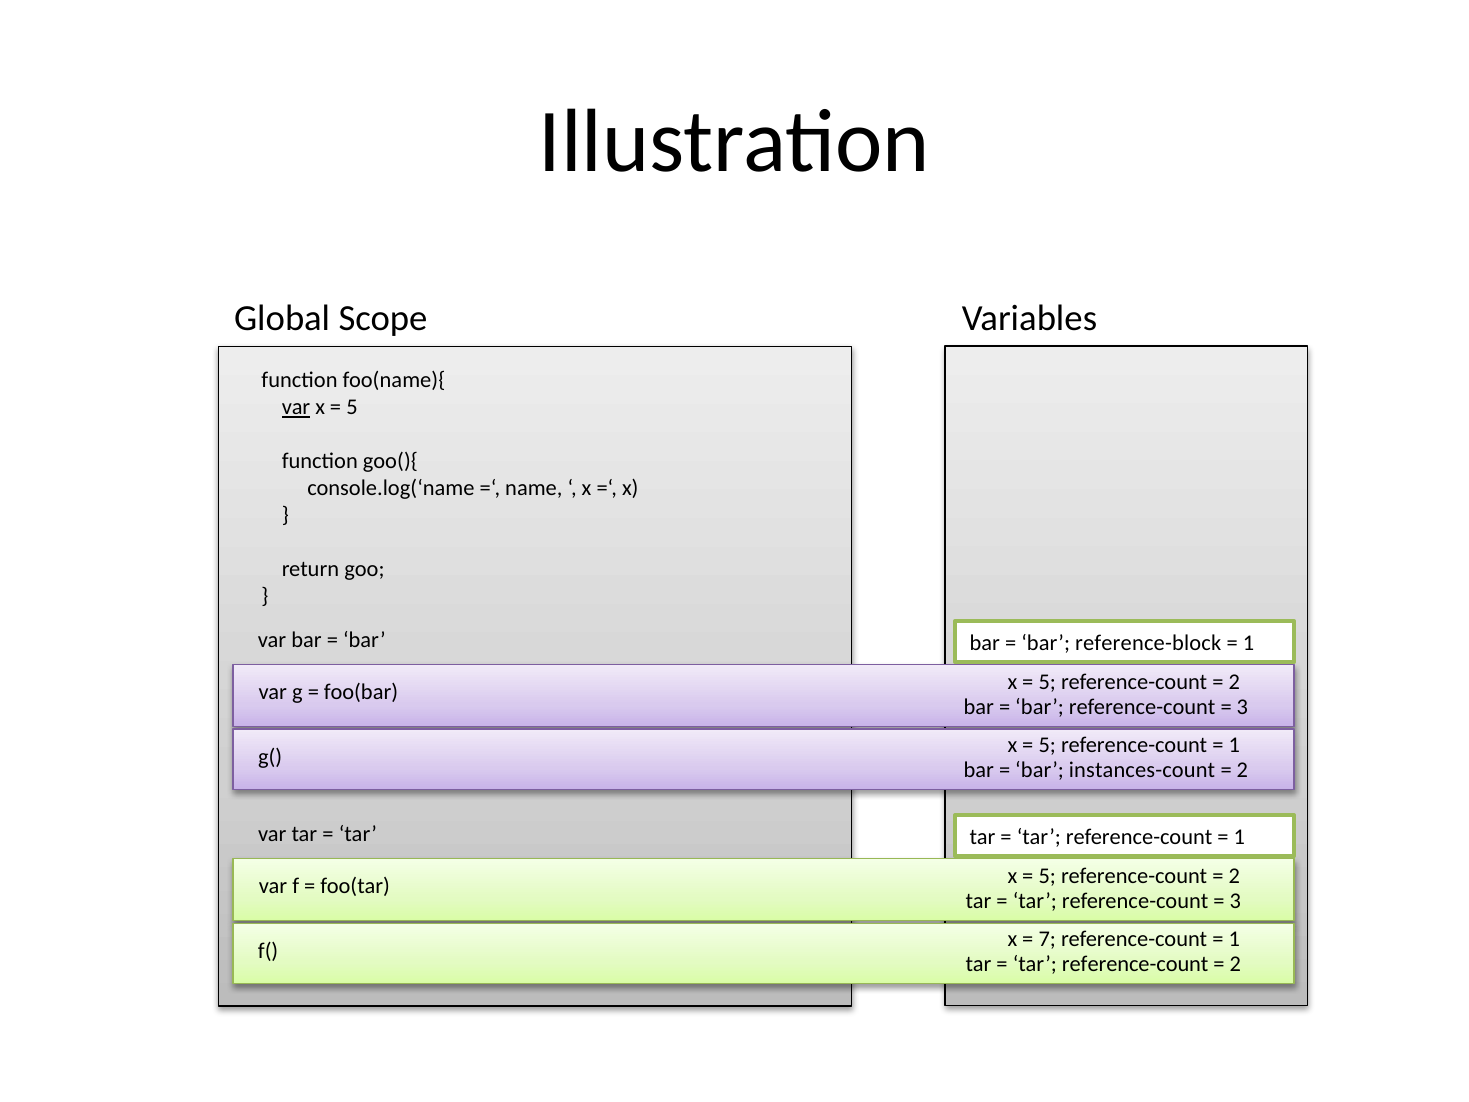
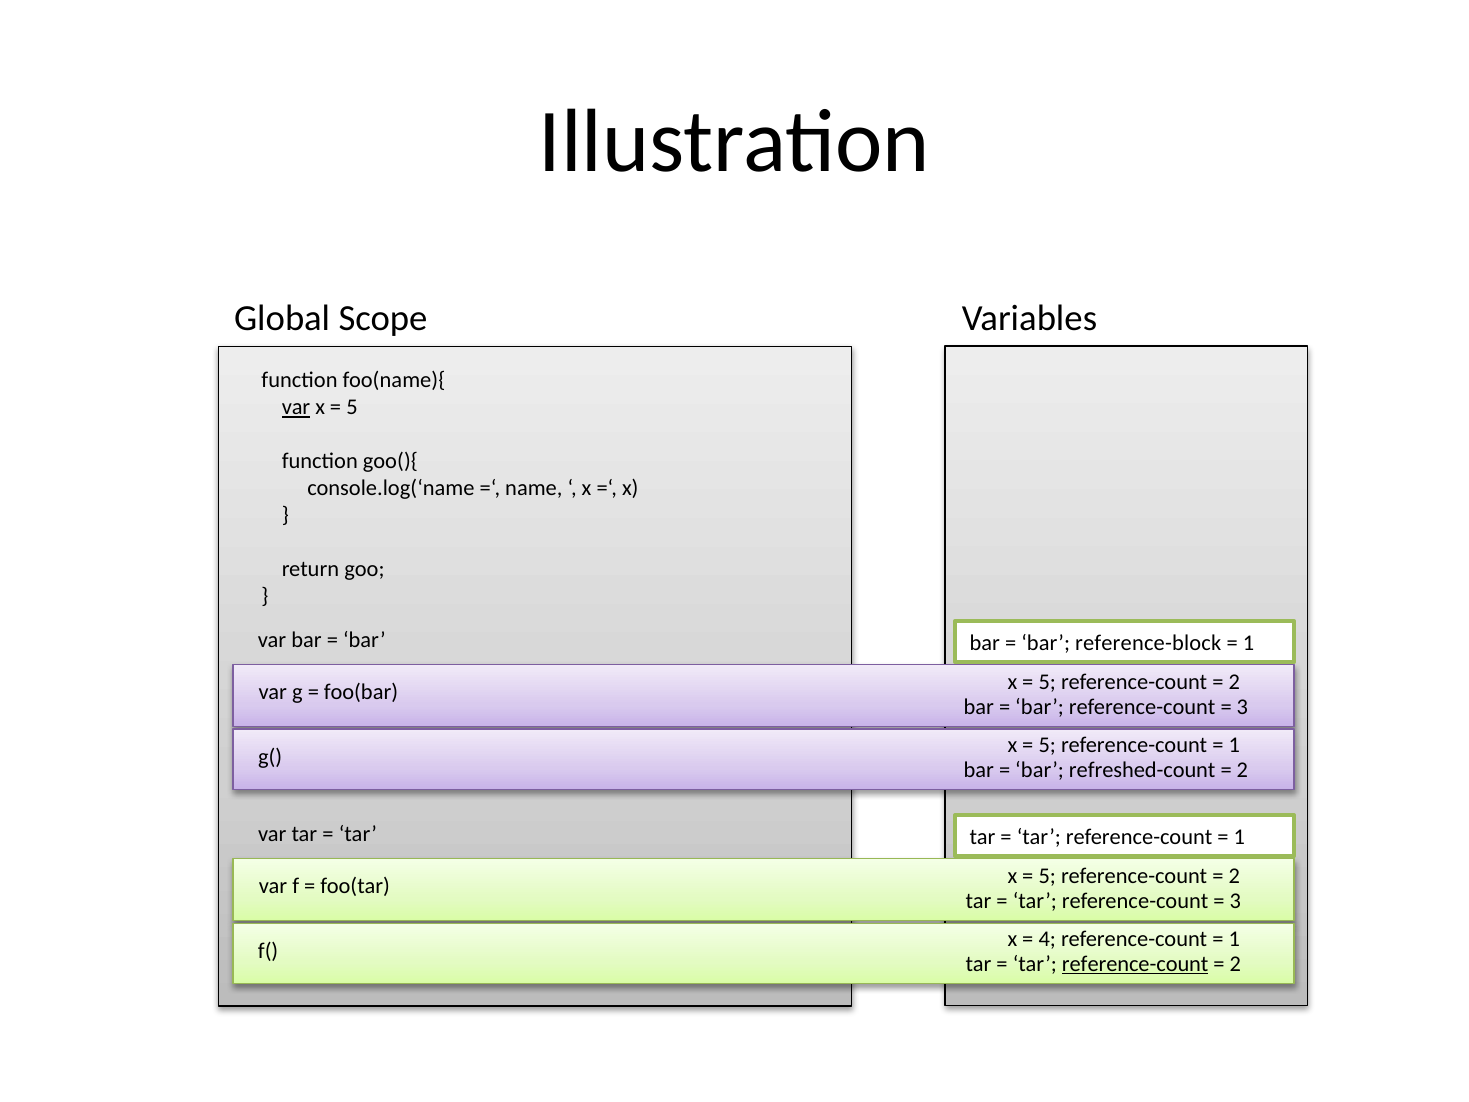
instances-count: instances-count -> refreshed-count
7: 7 -> 4
reference-count at (1135, 964) underline: none -> present
